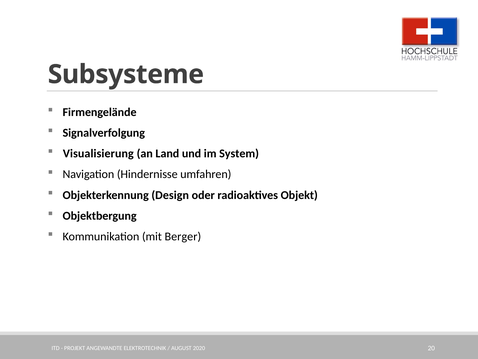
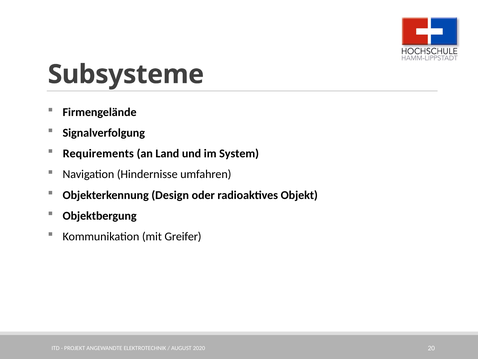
Visualisierung: Visualisierung -> Requirements
Berger: Berger -> Greifer
